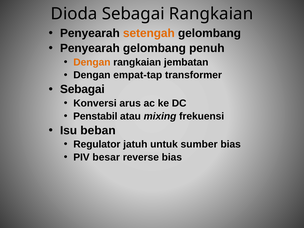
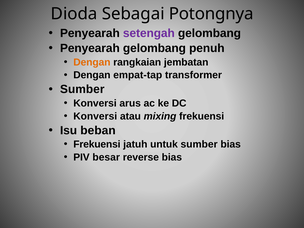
Sebagai Rangkaian: Rangkaian -> Potongnya
setengah colour: orange -> purple
Sebagai at (82, 89): Sebagai -> Sumber
Penstabil at (95, 116): Penstabil -> Konversi
Regulator at (97, 144): Regulator -> Frekuensi
